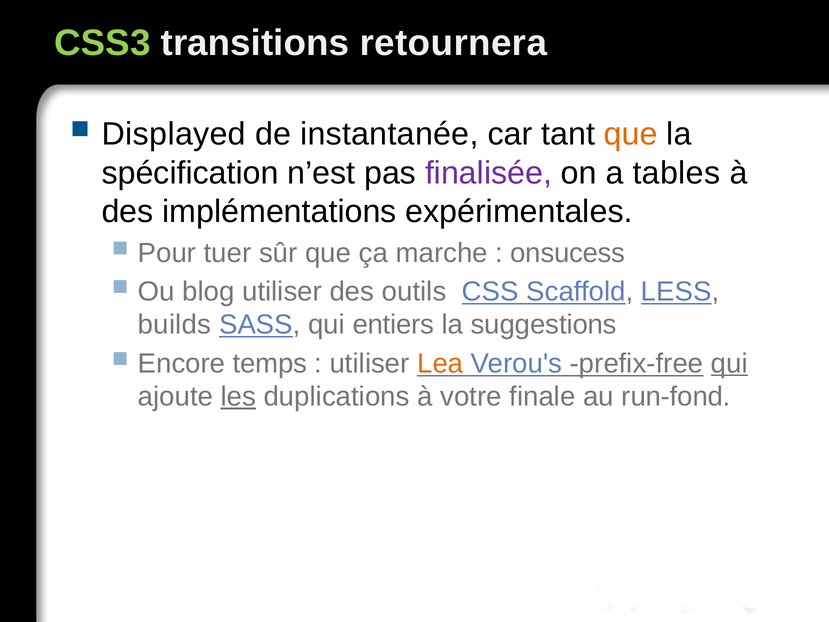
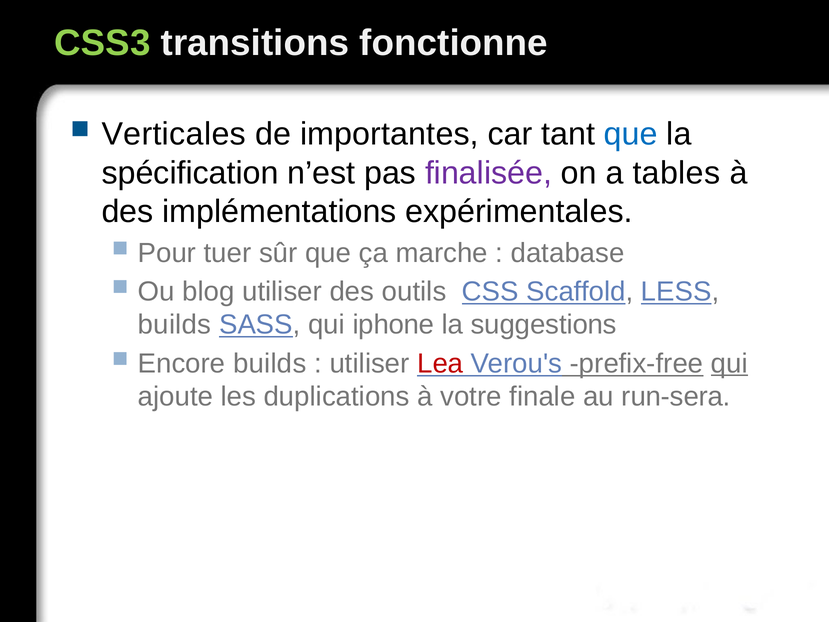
retournera: retournera -> fonctionne
Displayed: Displayed -> Verticales
instantanée: instantanée -> importantes
que at (631, 134) colour: orange -> blue
onsucess: onsucess -> database
entiers: entiers -> iphone
Encore temps: temps -> builds
Lea colour: orange -> red
les underline: present -> none
run-fond: run-fond -> run-sera
